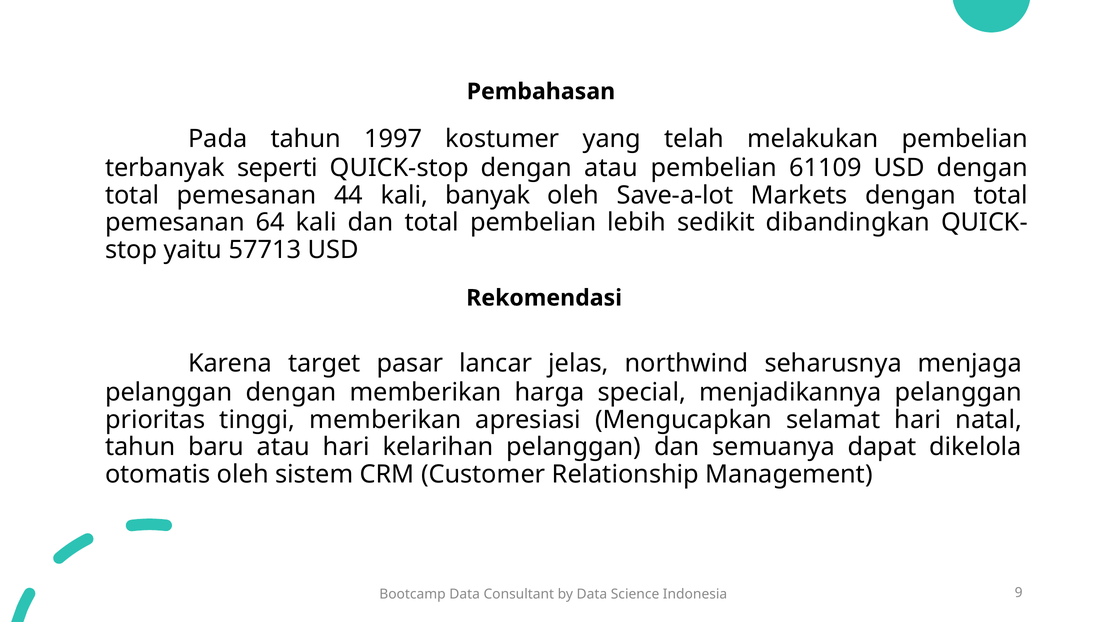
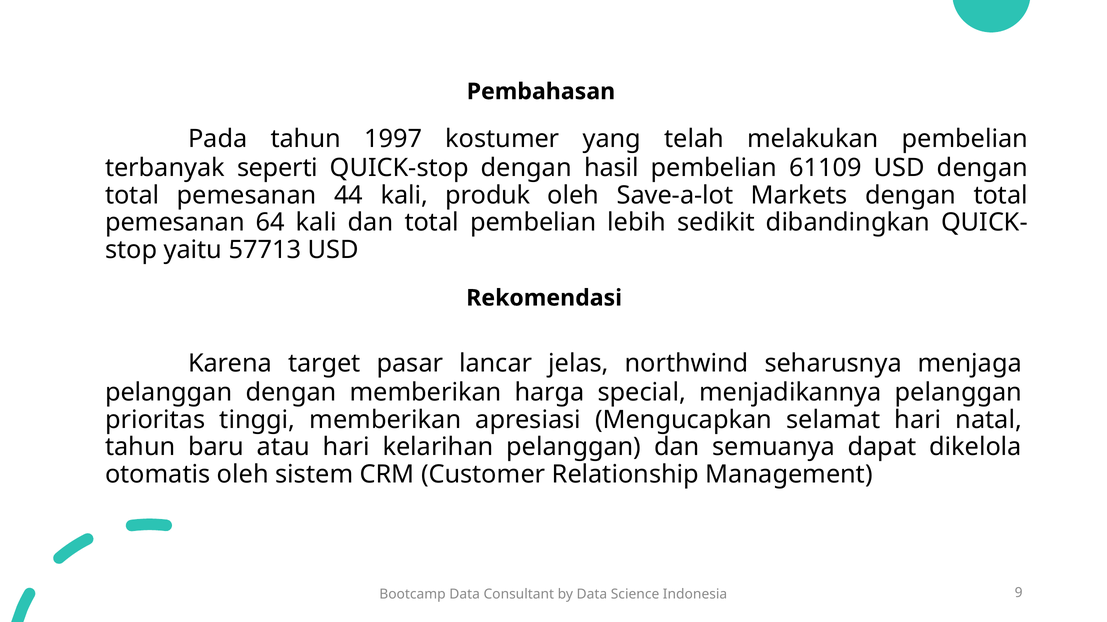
dengan atau: atau -> hasil
banyak: banyak -> produk
